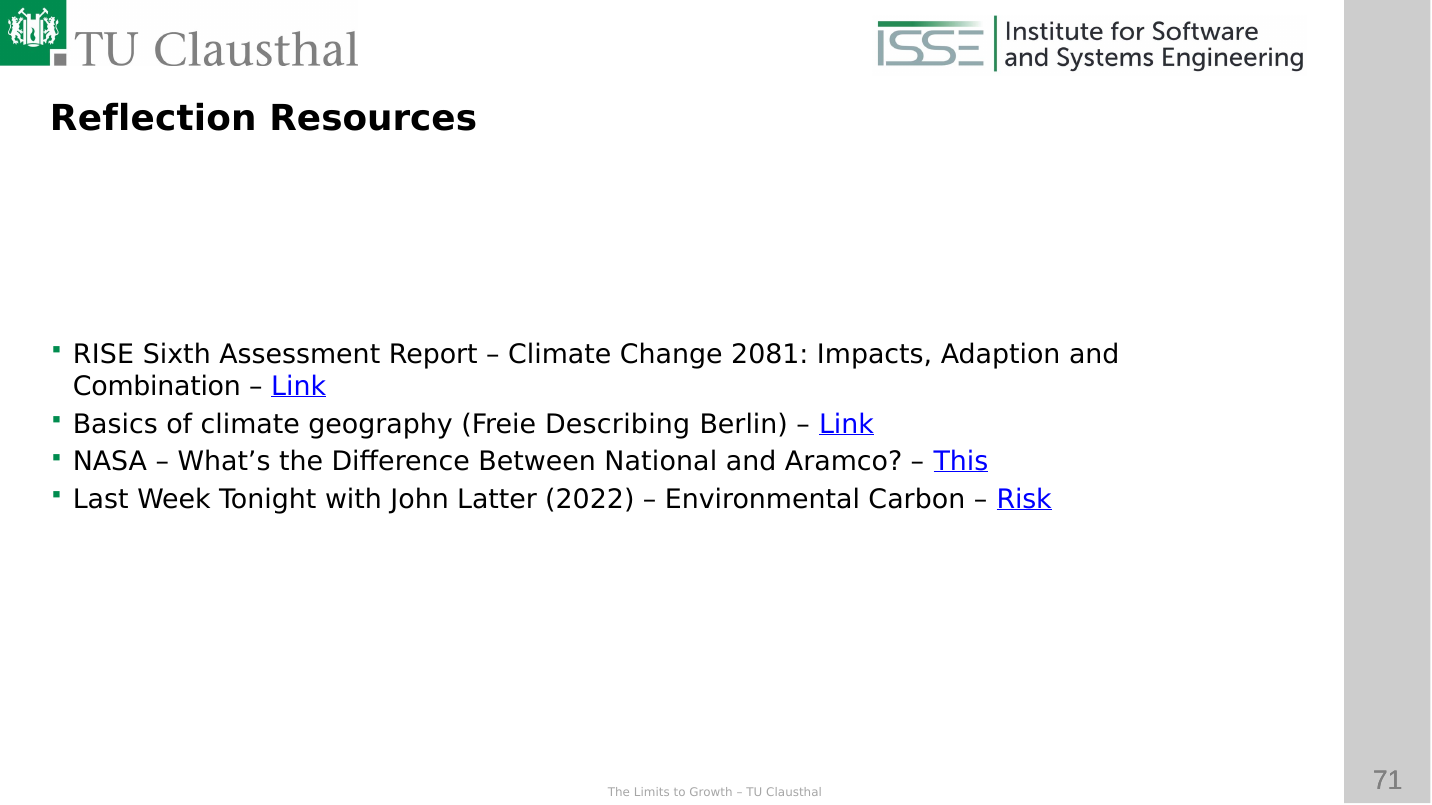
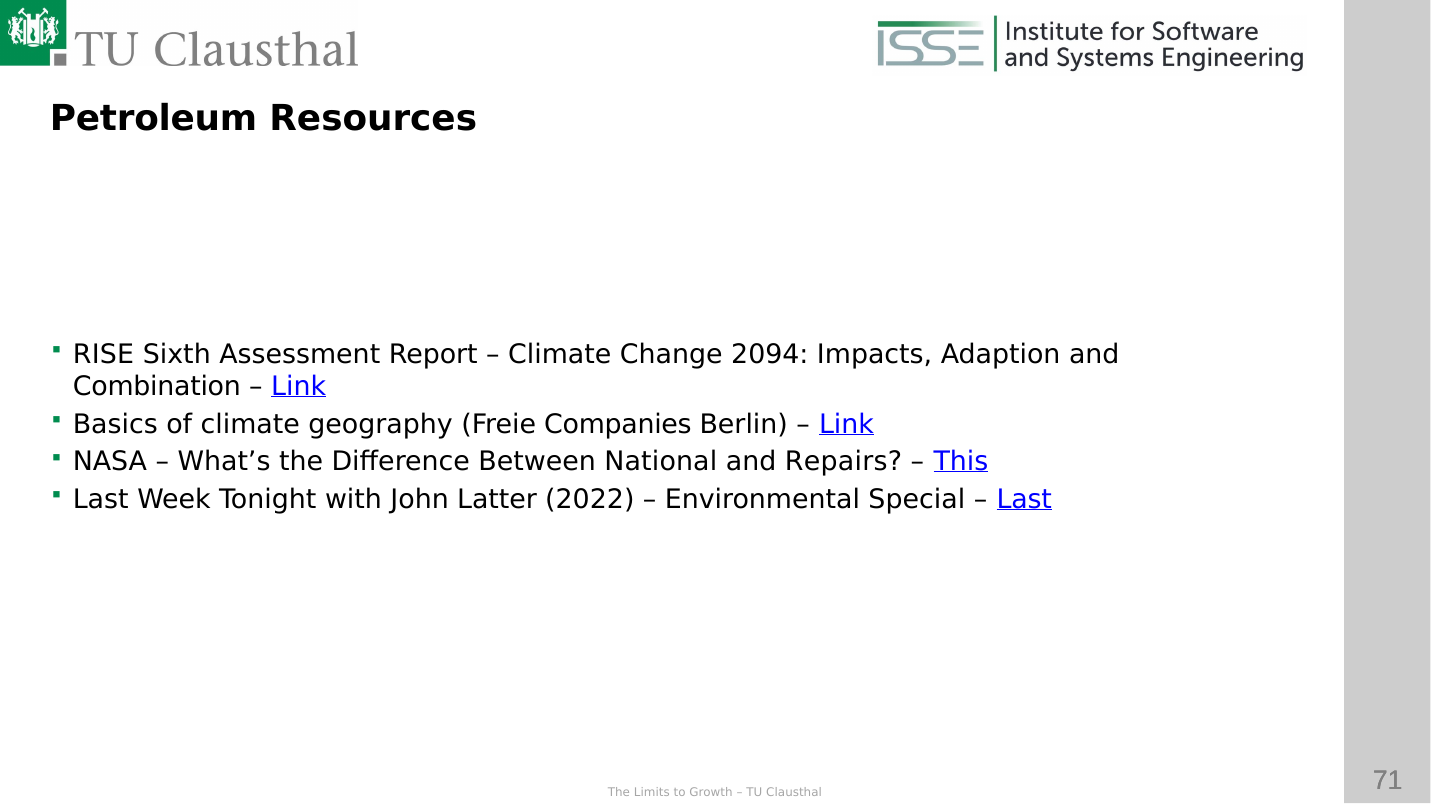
Reflection: Reflection -> Petroleum
2081: 2081 -> 2094
Describing: Describing -> Companies
Aramco: Aramco -> Repairs
Carbon: Carbon -> Special
Risk at (1024, 500): Risk -> Last
